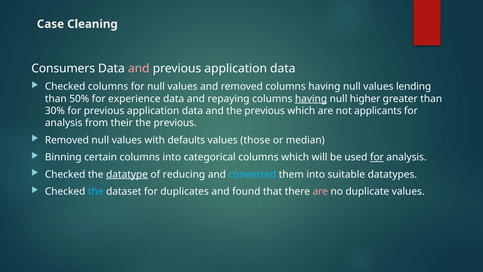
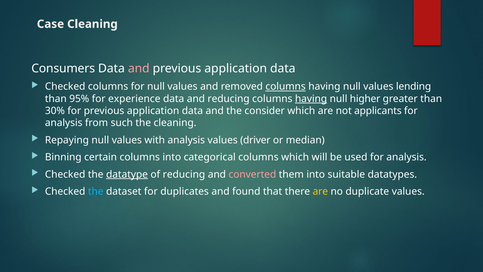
columns at (286, 86) underline: none -> present
50%: 50% -> 95%
and repaying: repaying -> reducing
and the previous: previous -> consider
their: their -> such
previous at (175, 123): previous -> cleaning
Removed at (67, 140): Removed -> Repaying
with defaults: defaults -> analysis
those: those -> driver
for at (377, 157) underline: present -> none
converted colour: light blue -> pink
are at (320, 191) colour: pink -> yellow
